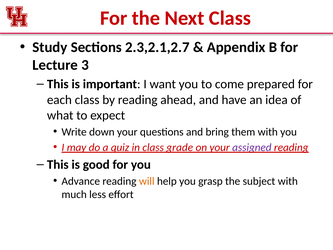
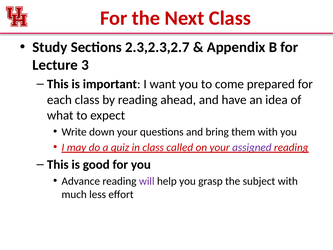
2.3,2.1,2.7: 2.3,2.1,2.7 -> 2.3,2.3,2.7
grade: grade -> called
will colour: orange -> purple
